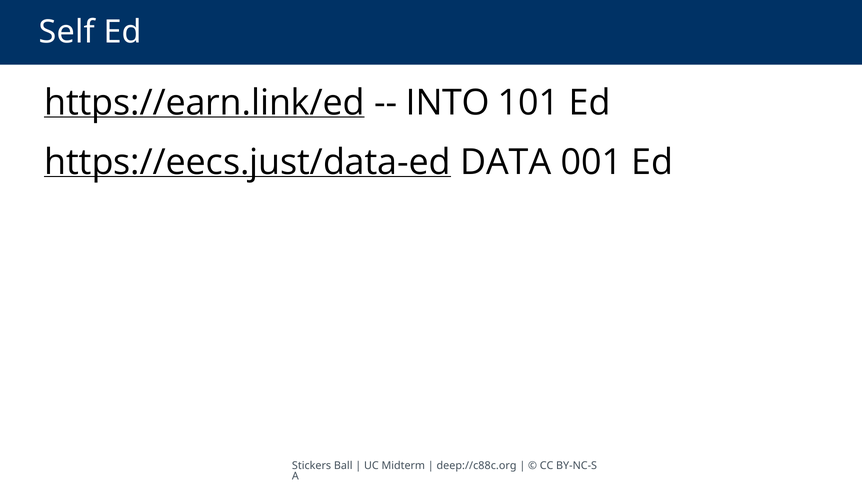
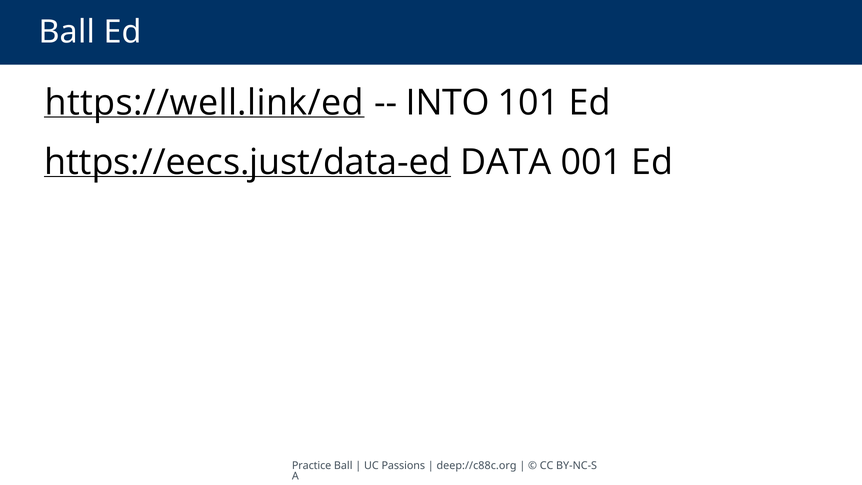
Self at (67, 32): Self -> Ball
https://earn.link/ed: https://earn.link/ed -> https://well.link/ed
Stickers: Stickers -> Practice
Midterm: Midterm -> Passions
